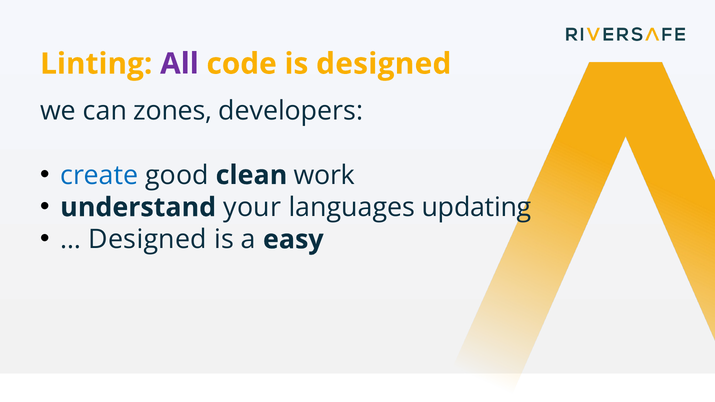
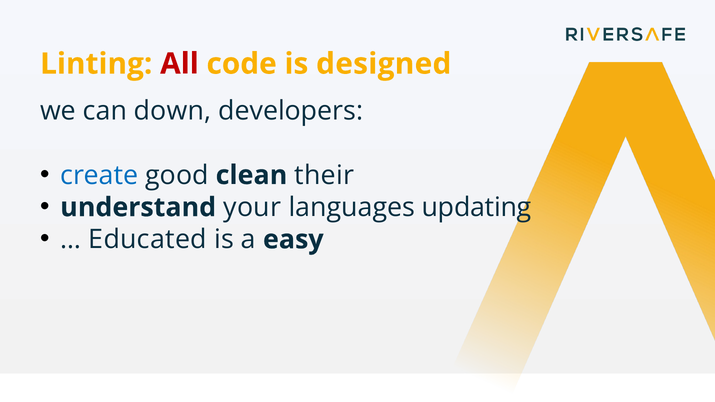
All colour: purple -> red
zones: zones -> down
work: work -> their
Designed at (148, 240): Designed -> Educated
